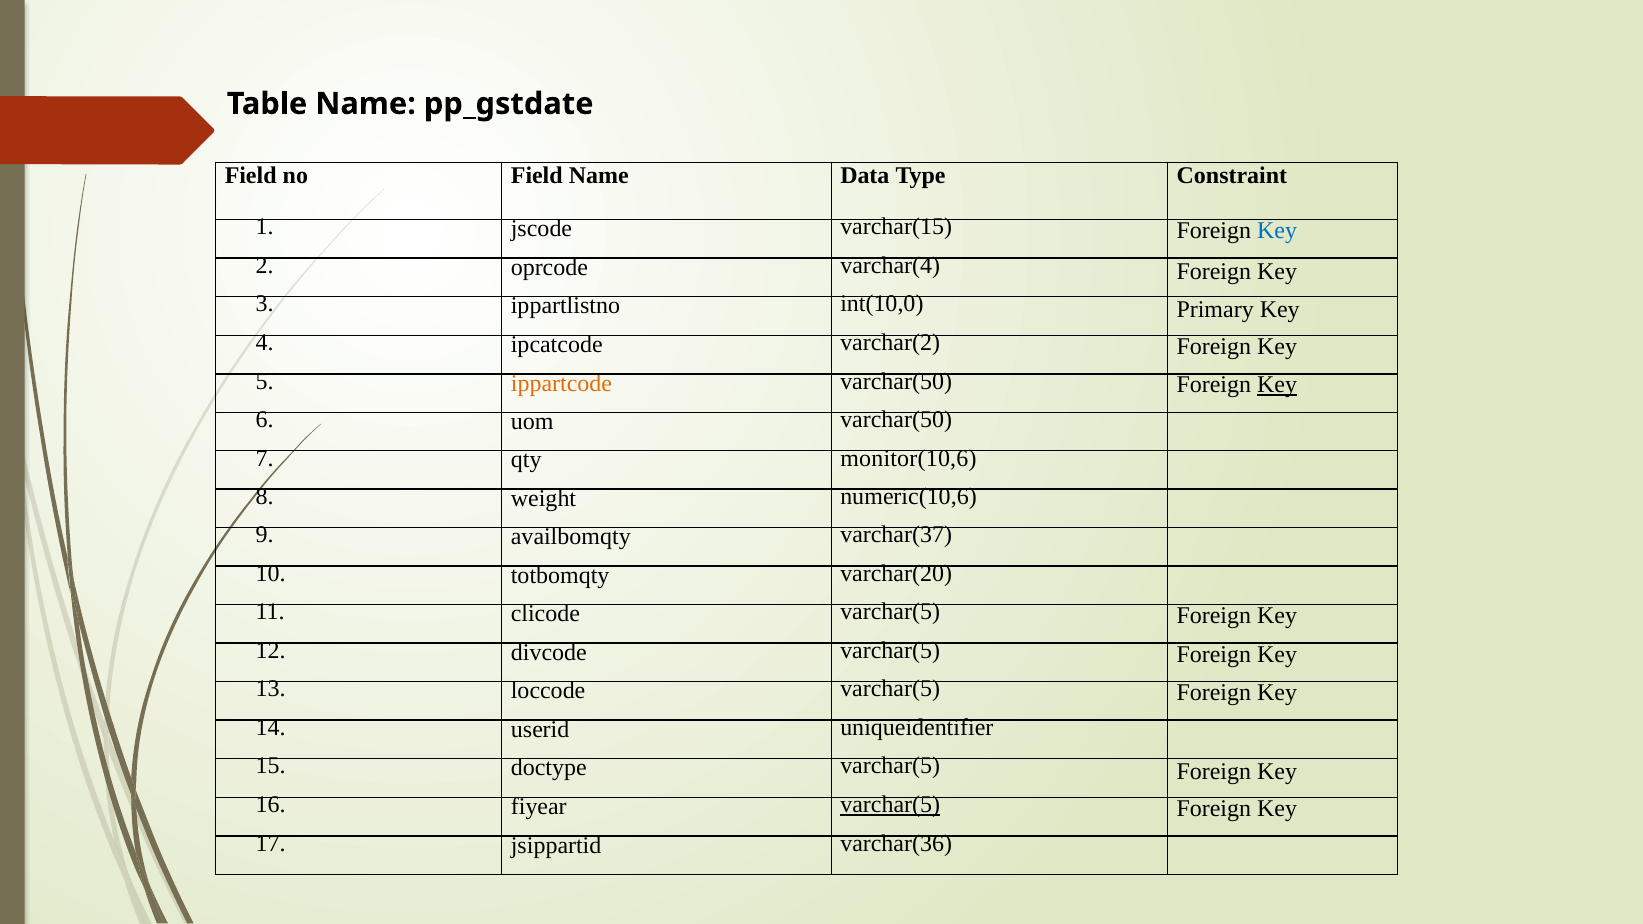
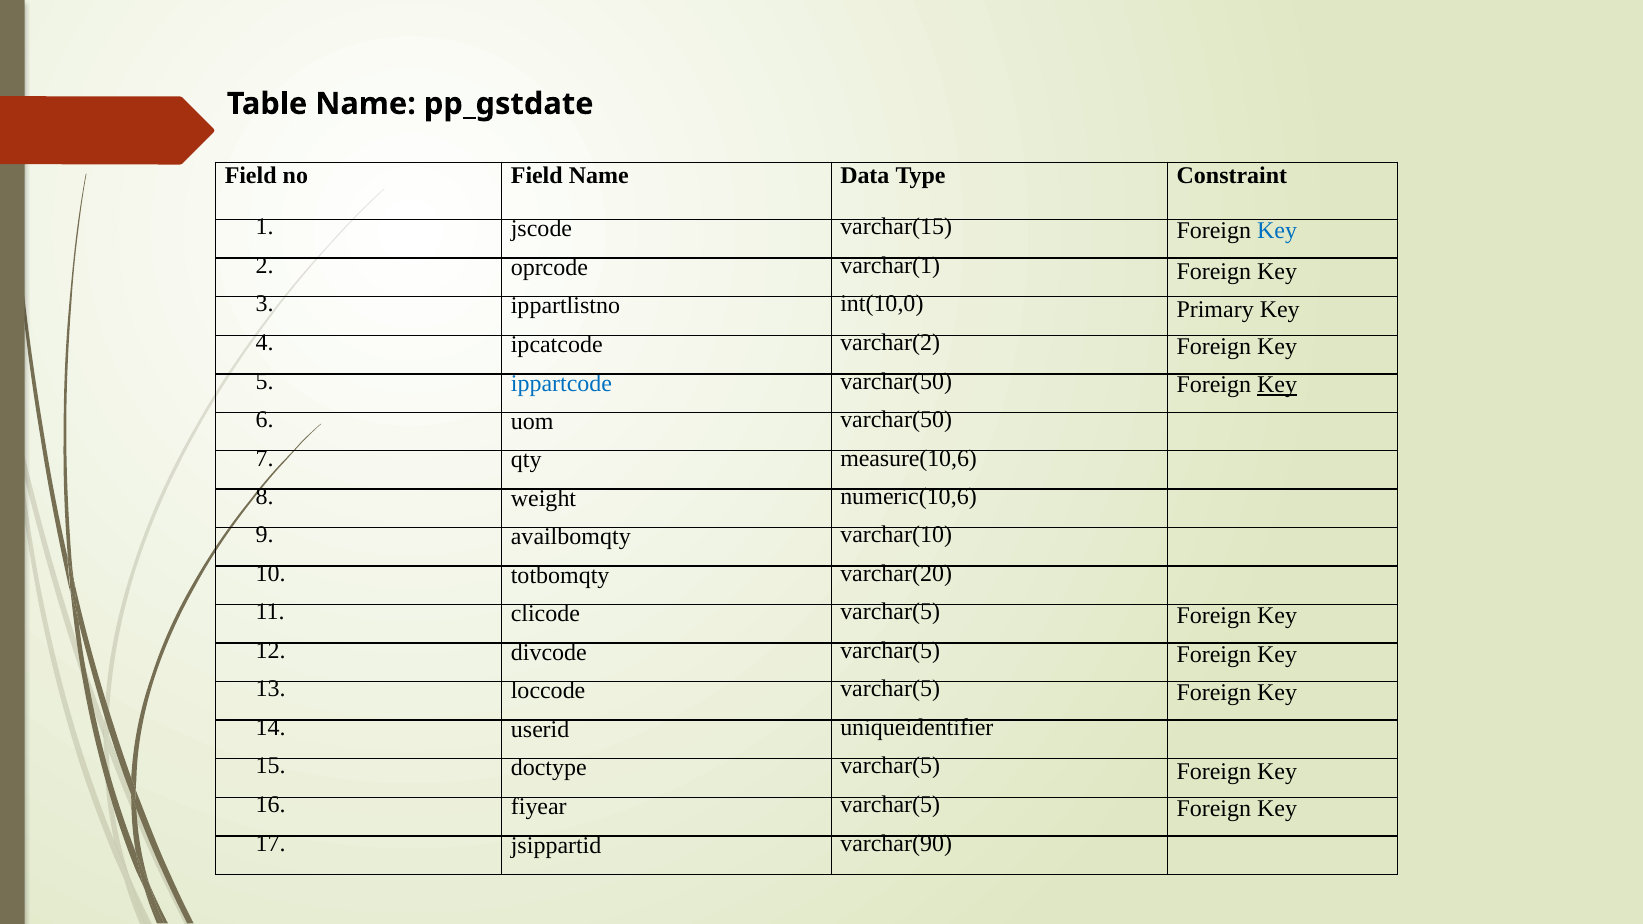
varchar(4: varchar(4 -> varchar(1
ippartcode colour: orange -> blue
monitor(10,6: monitor(10,6 -> measure(10,6
varchar(37: varchar(37 -> varchar(10
varchar(5 at (890, 805) underline: present -> none
varchar(36: varchar(36 -> varchar(90
